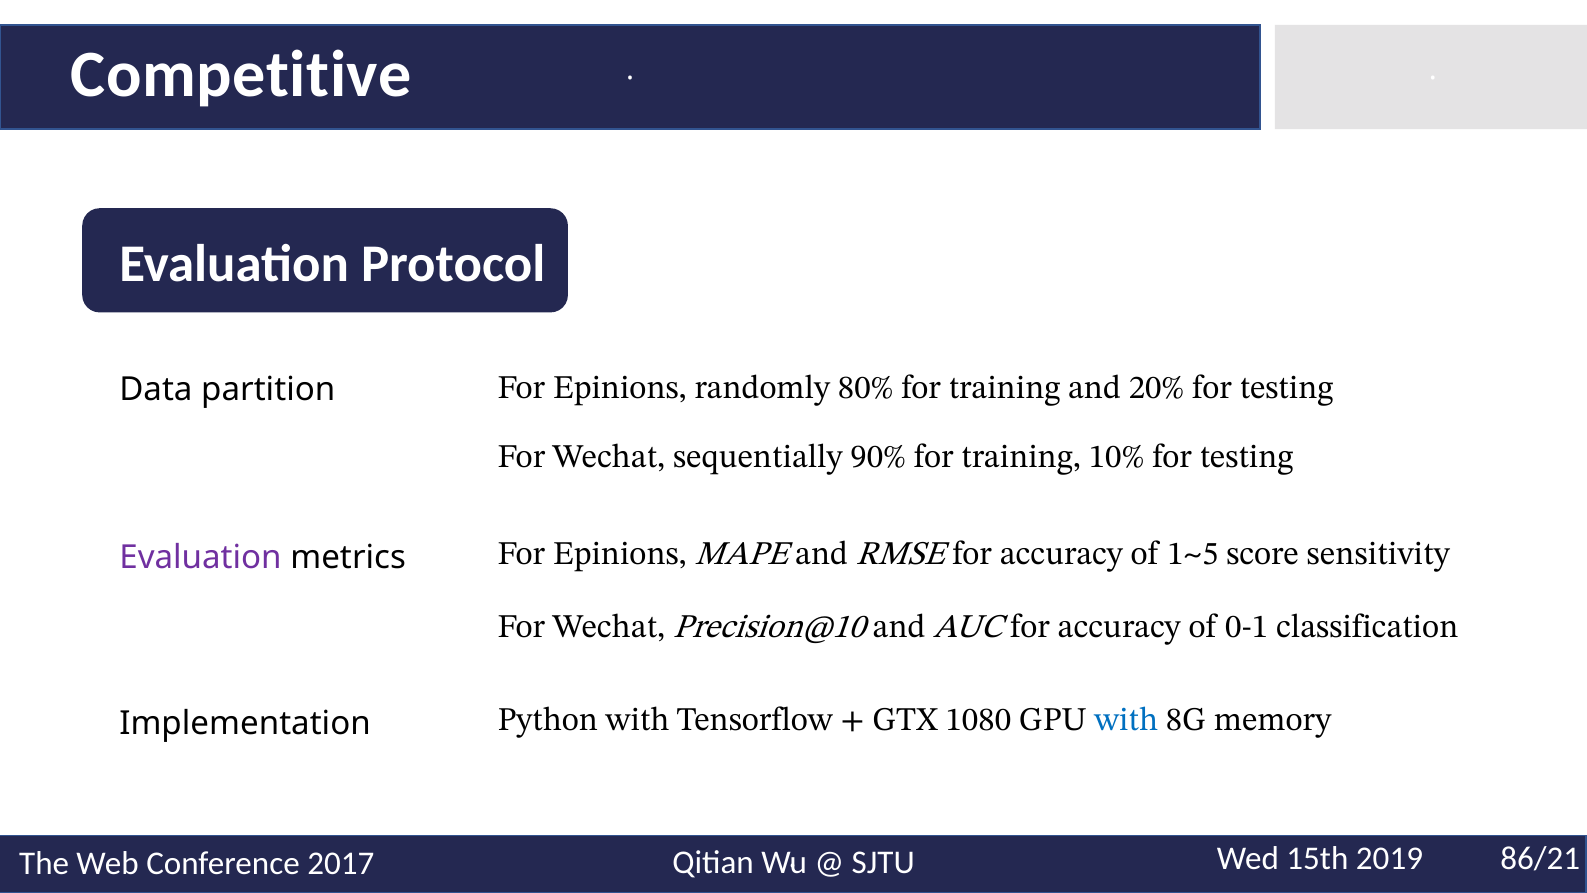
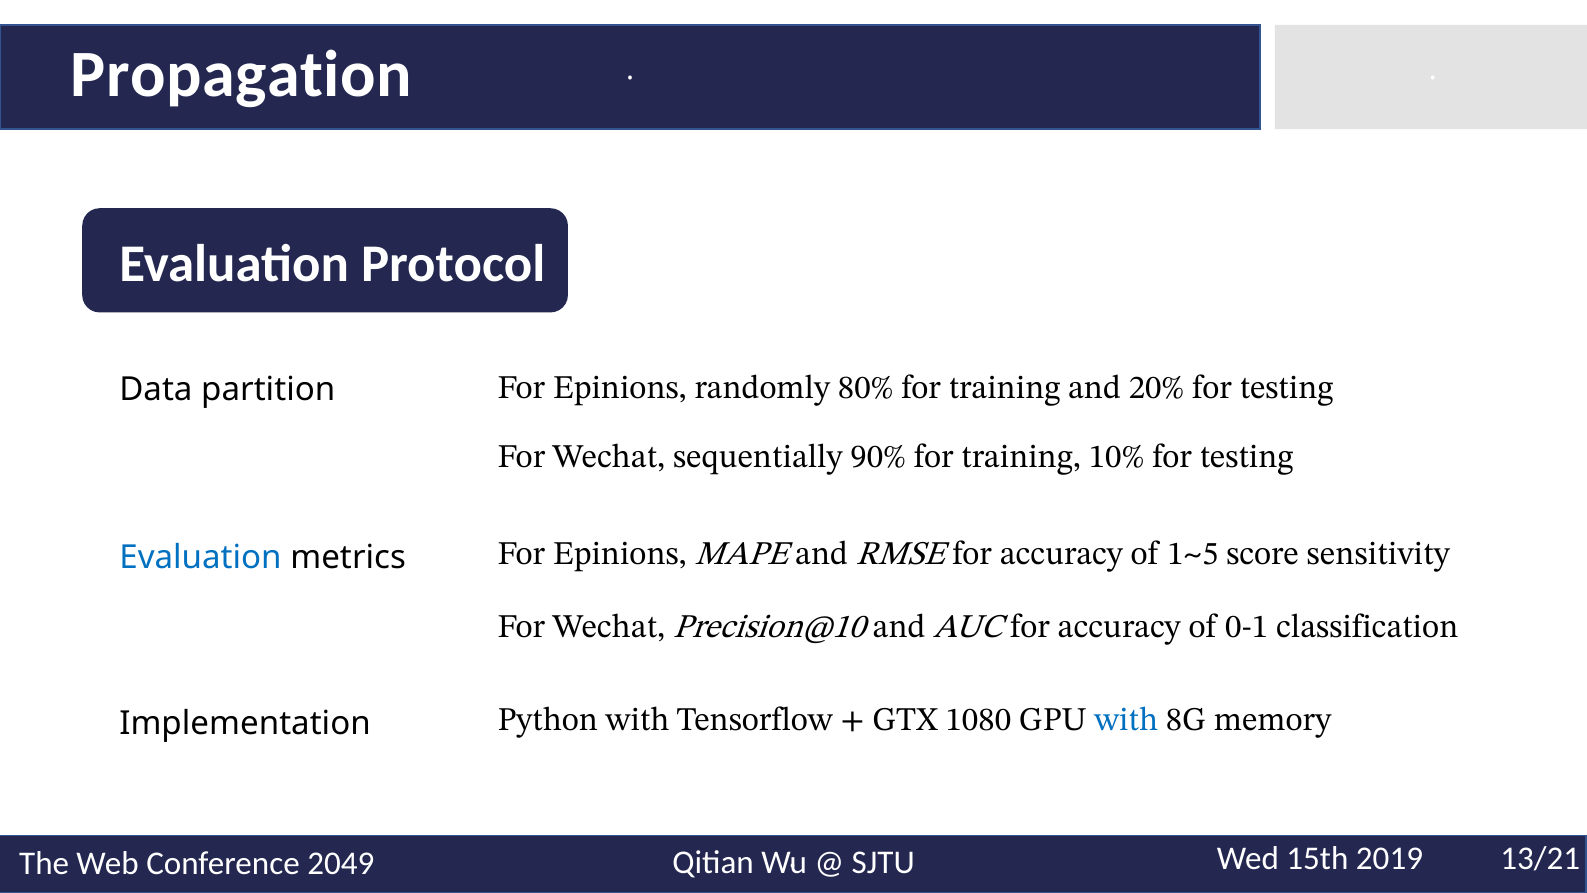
Competitive: Competitive -> Propagation
Evaluation at (201, 557) colour: purple -> blue
86/21: 86/21 -> 13/21
2017: 2017 -> 2049
